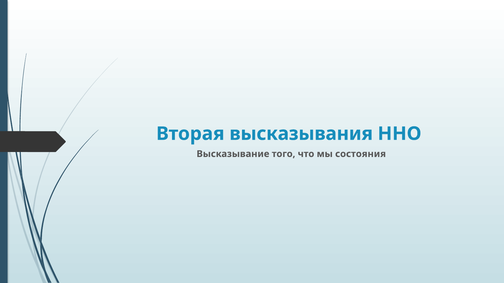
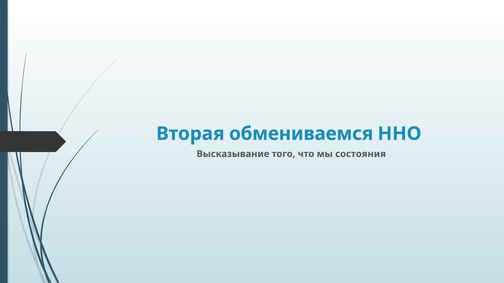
высказывания: высказывания -> обмениваемся
